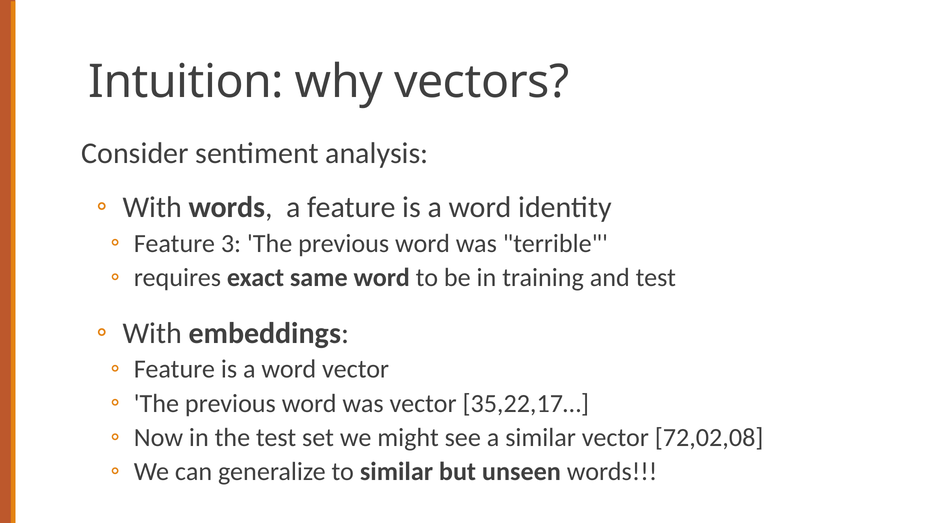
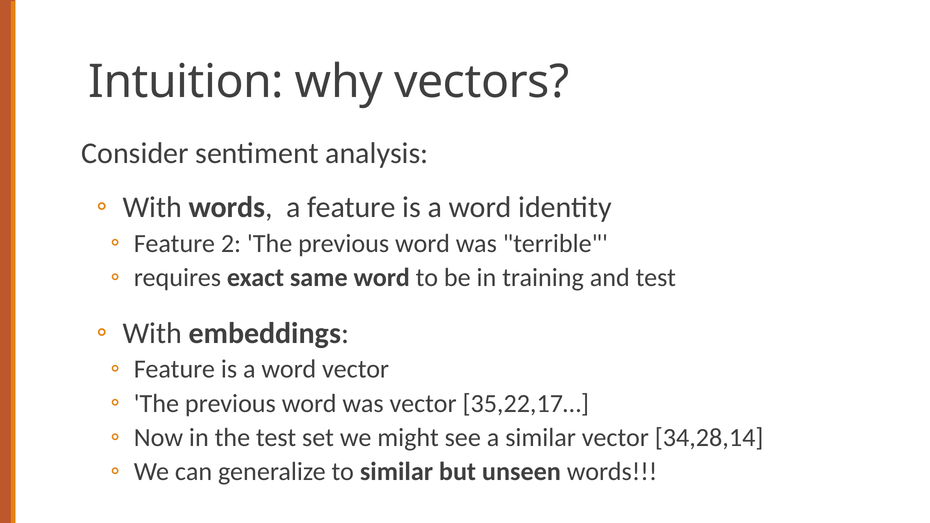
3: 3 -> 2
72,02,08: 72,02,08 -> 34,28,14
